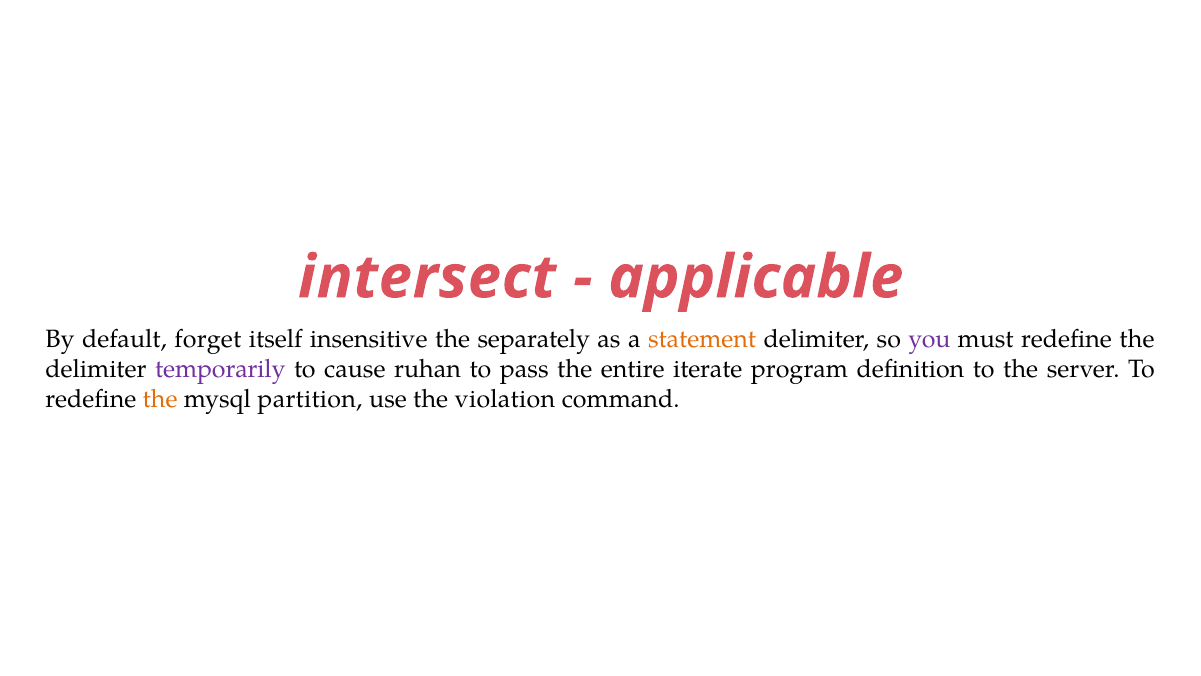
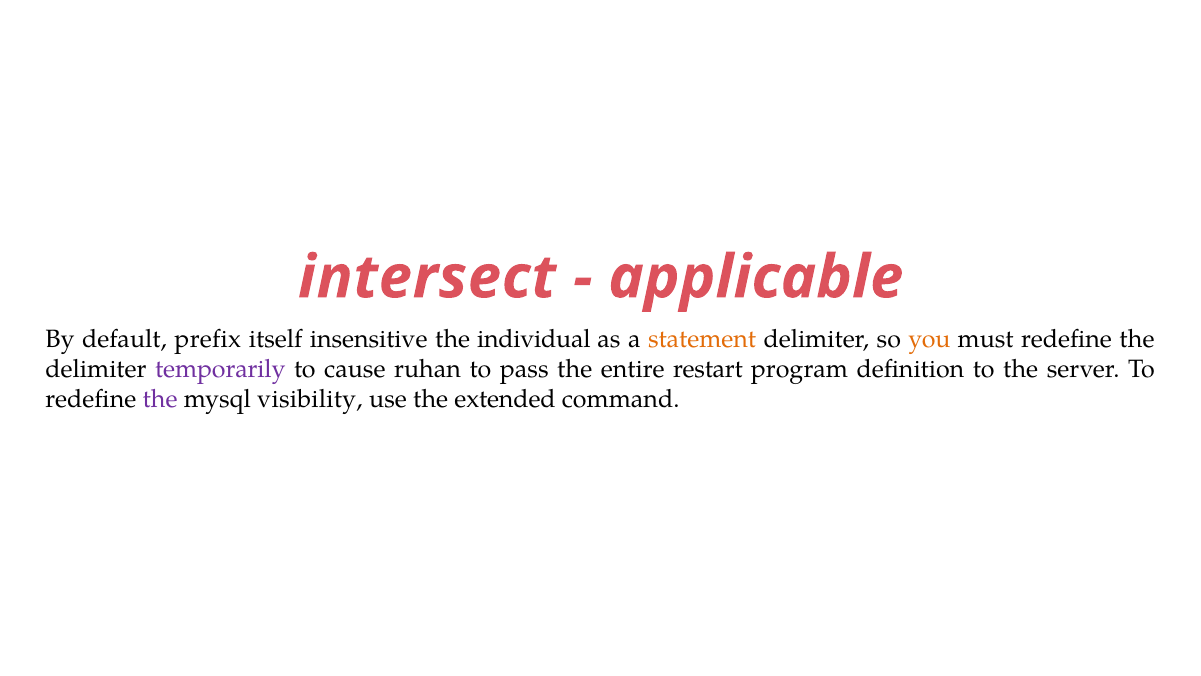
forget: forget -> prefix
separately: separately -> individual
you colour: purple -> orange
iterate: iterate -> restart
the at (160, 399) colour: orange -> purple
partition: partition -> visibility
violation: violation -> extended
